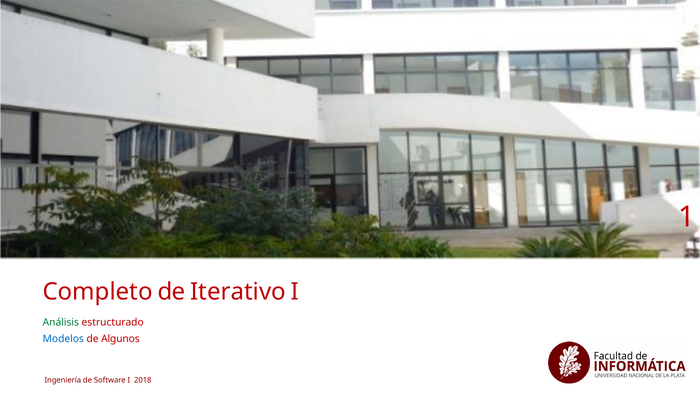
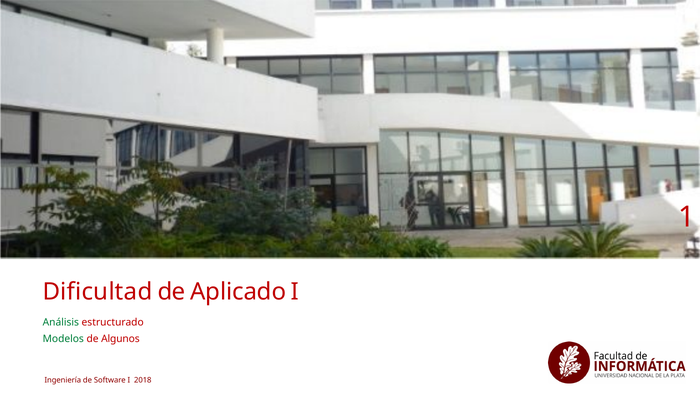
Completo: Completo -> Dificultad
Iterativo: Iterativo -> Aplicado
Modelos colour: blue -> green
